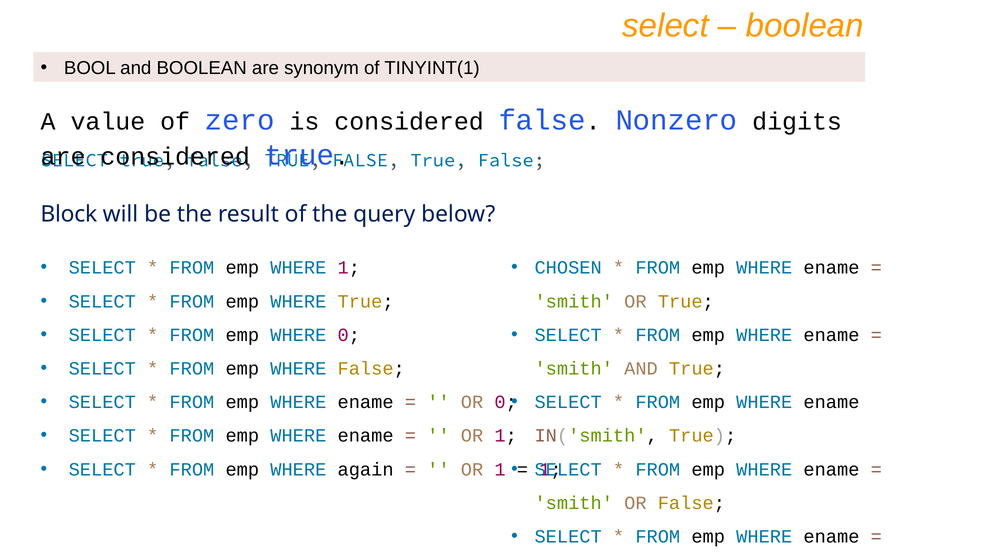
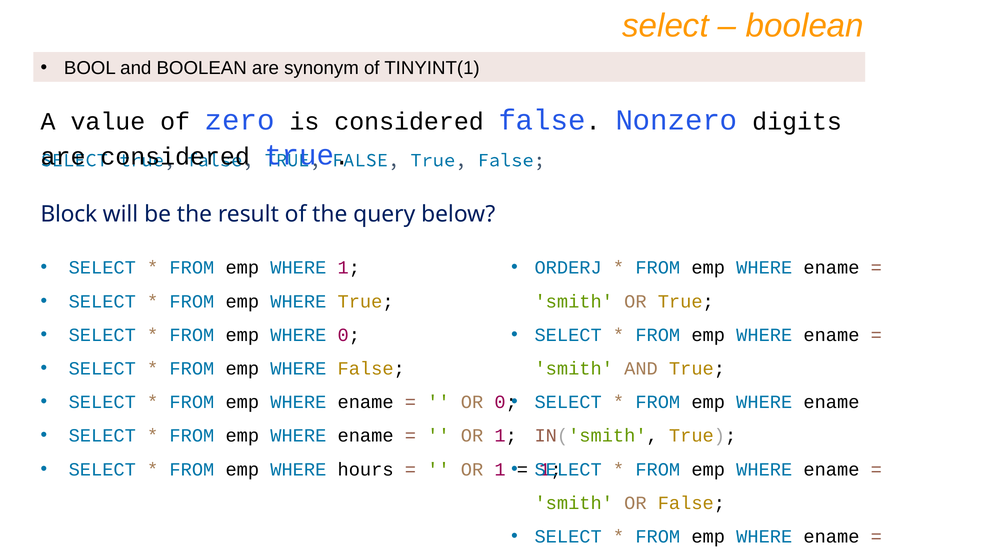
CHOSEN: CHOSEN -> ORDERJ
again: again -> hours
